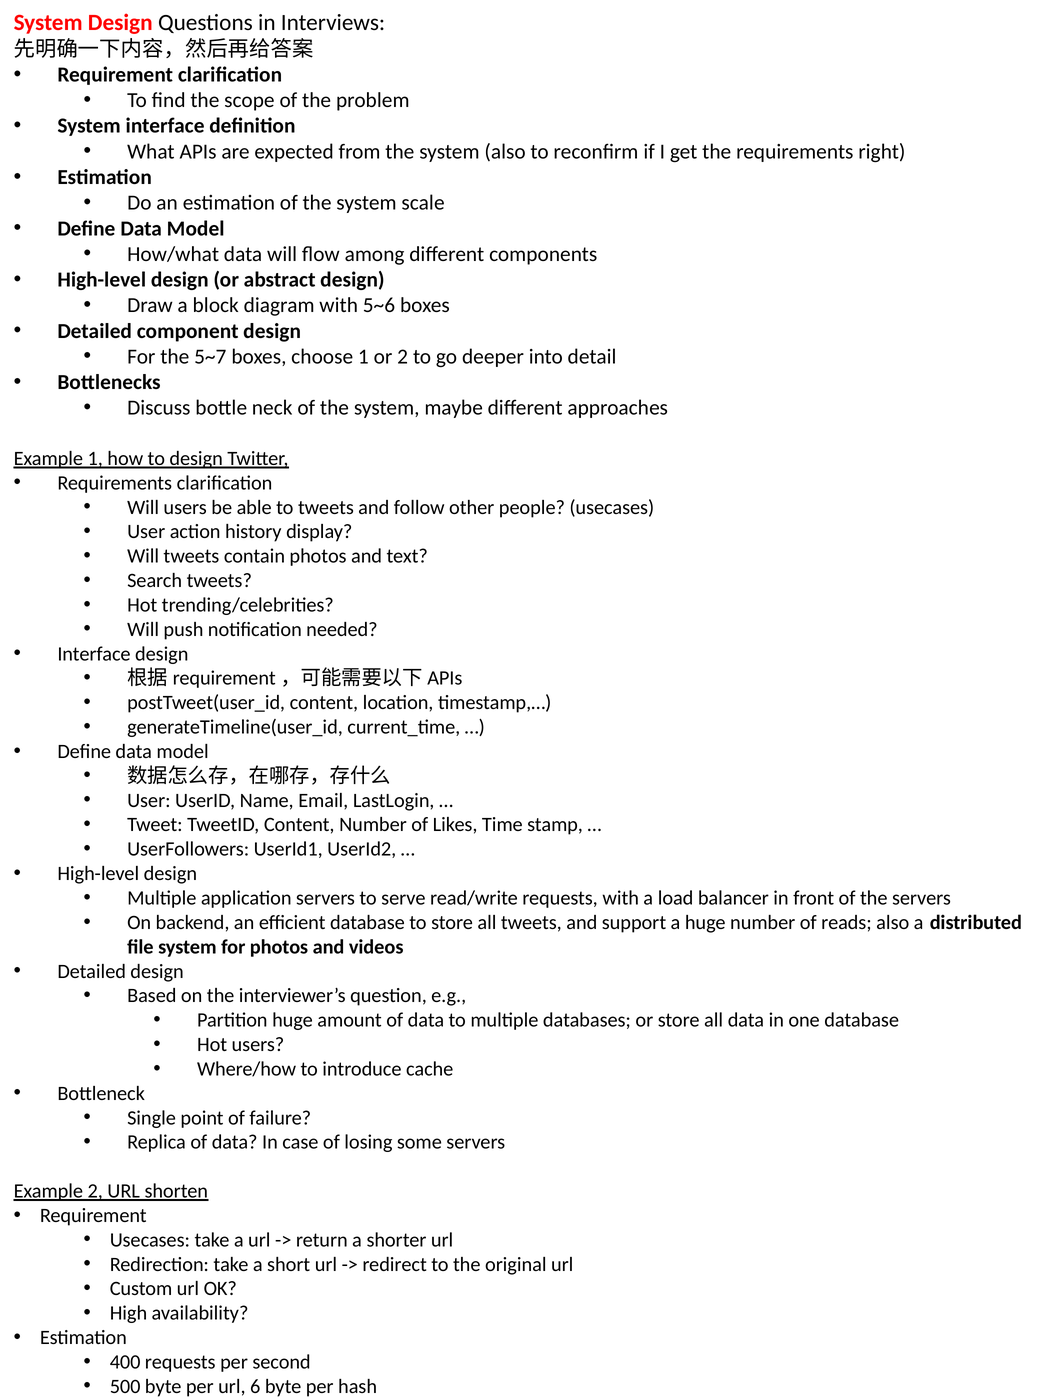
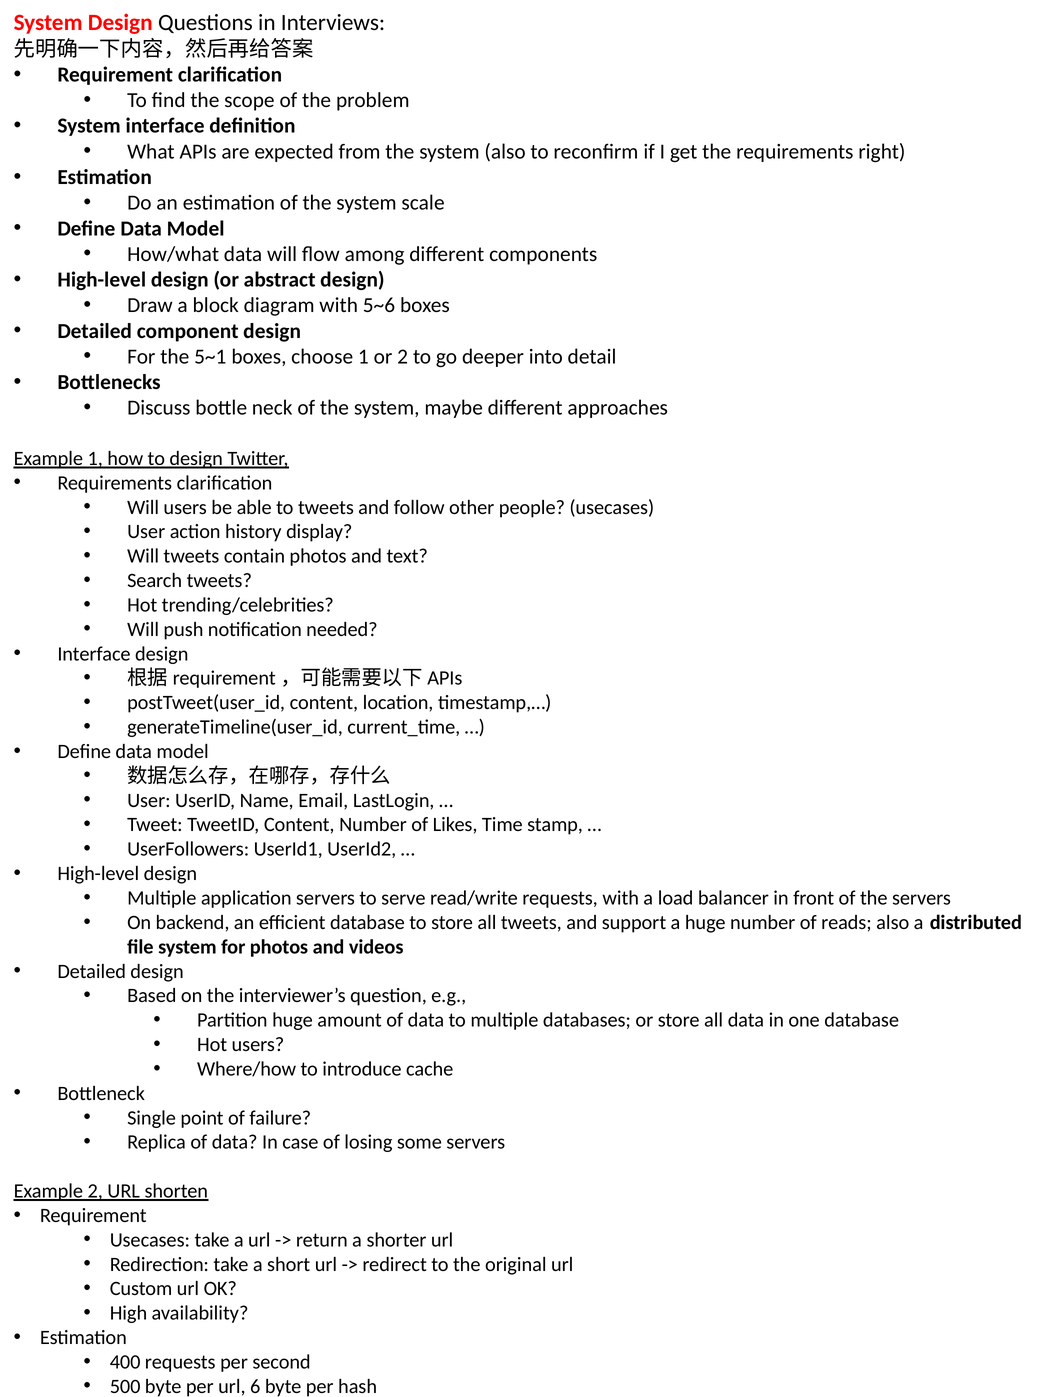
5~7: 5~7 -> 5~1
